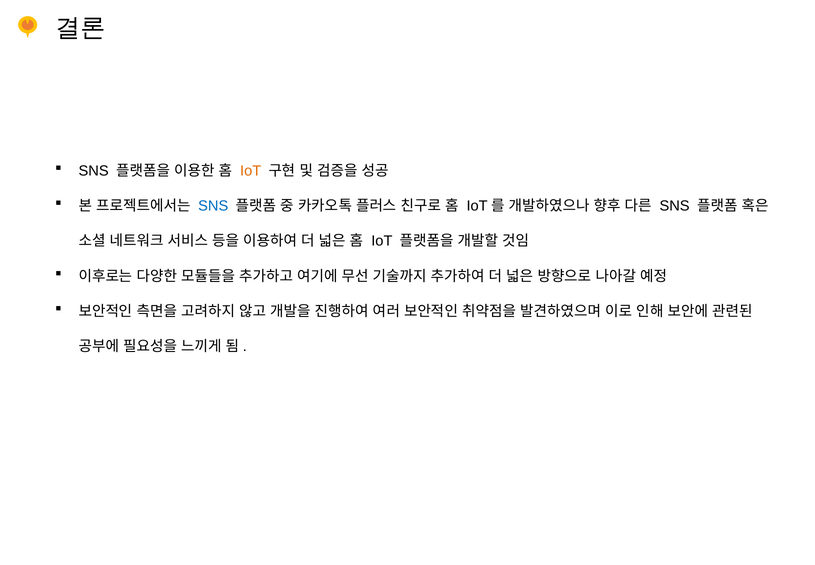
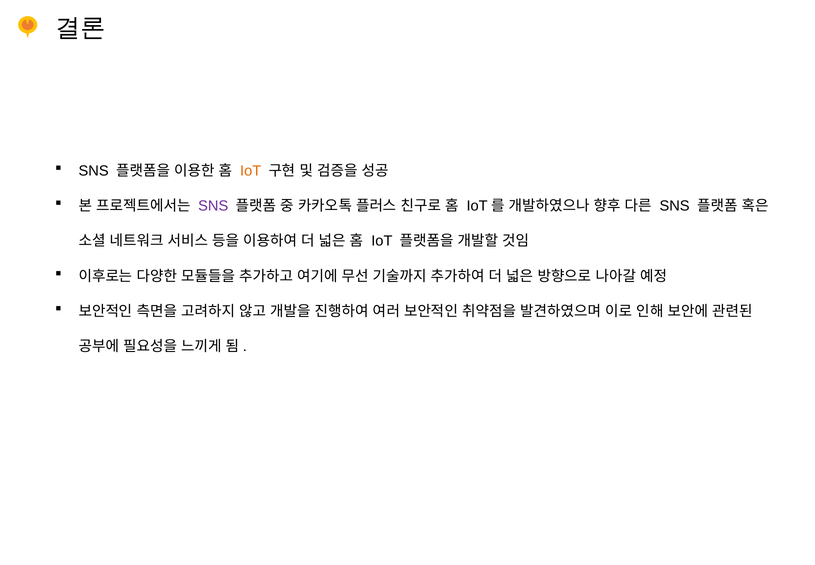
SNS at (213, 206) colour: blue -> purple
